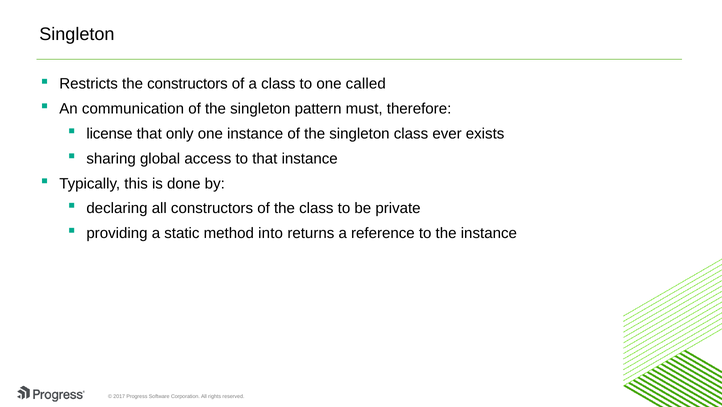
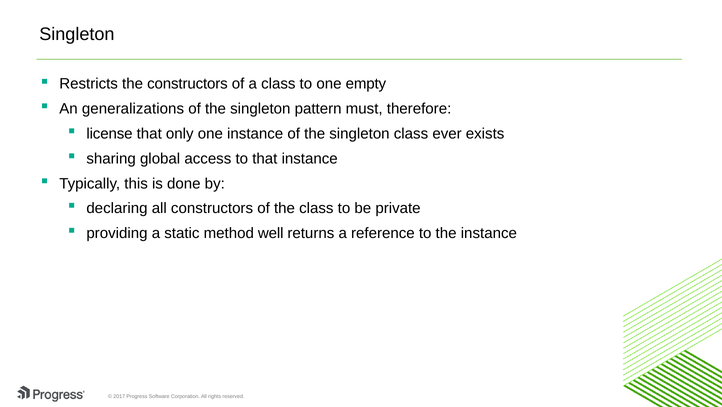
called: called -> empty
communication: communication -> generalizations
into: into -> well
